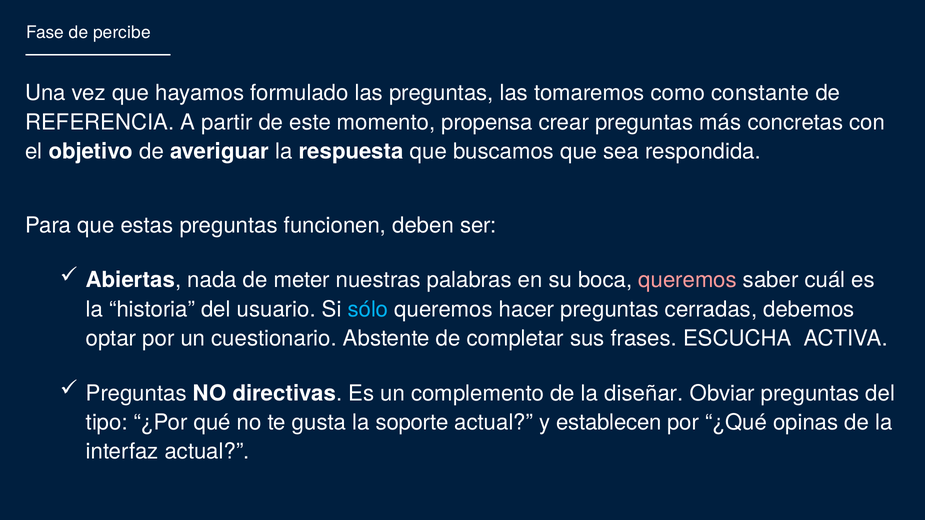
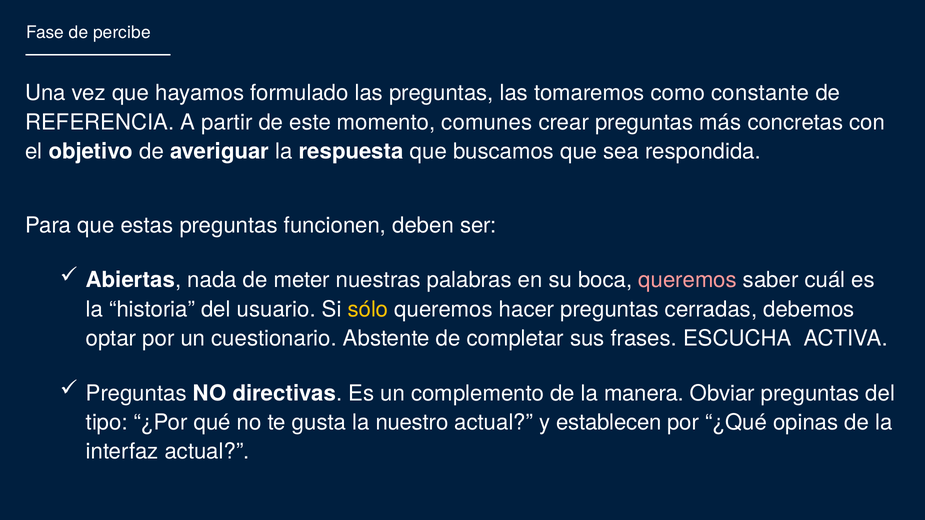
propensa: propensa -> comunes
sólo colour: light blue -> yellow
diseñar: diseñar -> manera
soporte: soporte -> nuestro
